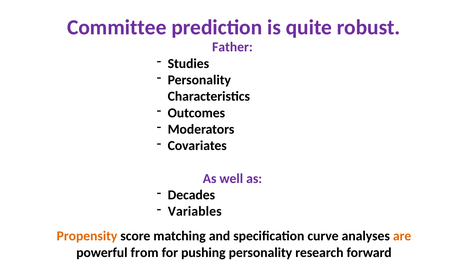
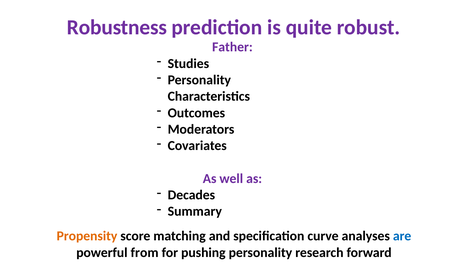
Committee: Committee -> Robustness
Variables: Variables -> Summary
are colour: orange -> blue
